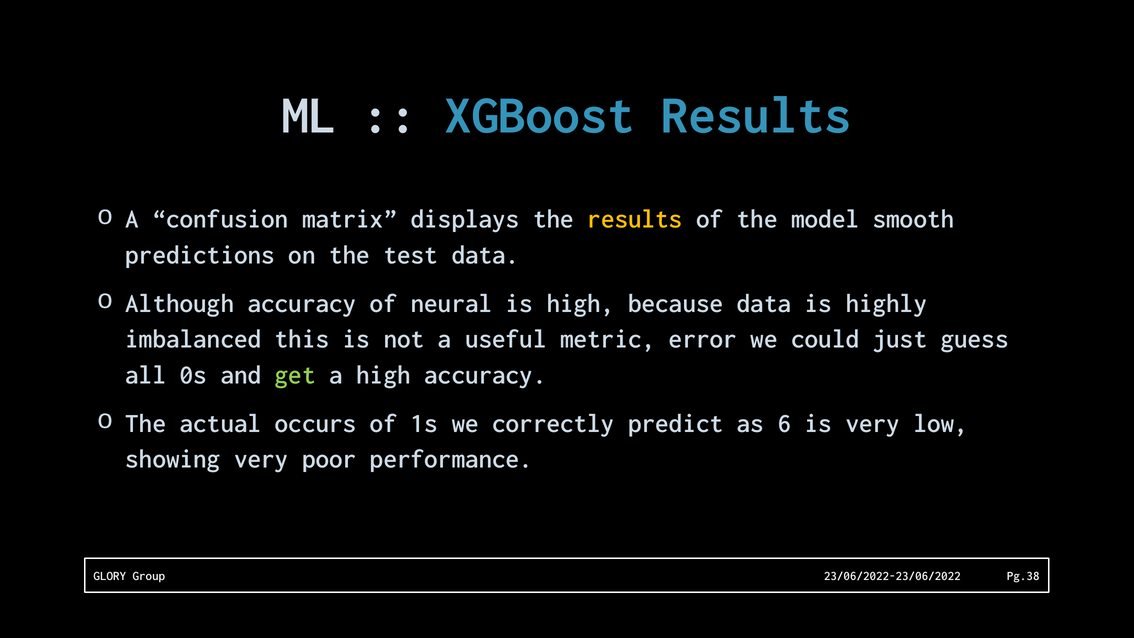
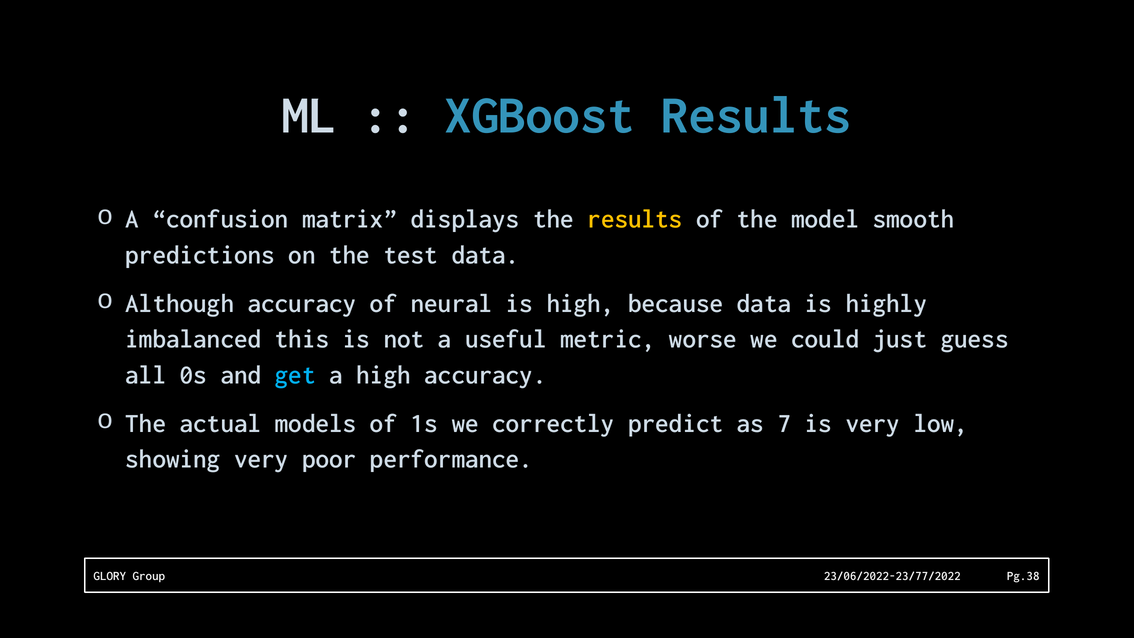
error: error -> worse
get colour: light green -> light blue
occurs: occurs -> models
6: 6 -> 7
23/06/2022-23/06/2022: 23/06/2022-23/06/2022 -> 23/06/2022-23/77/2022
